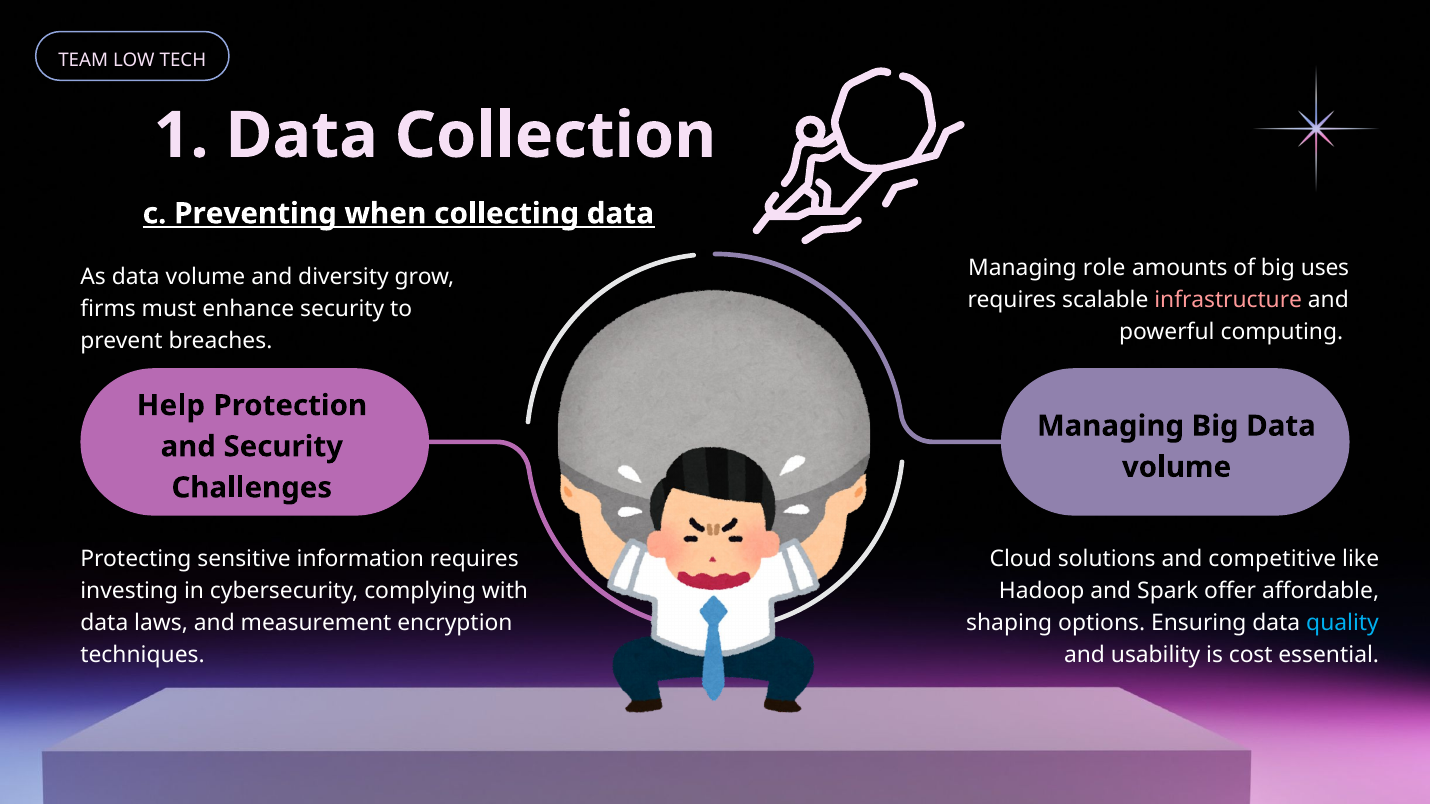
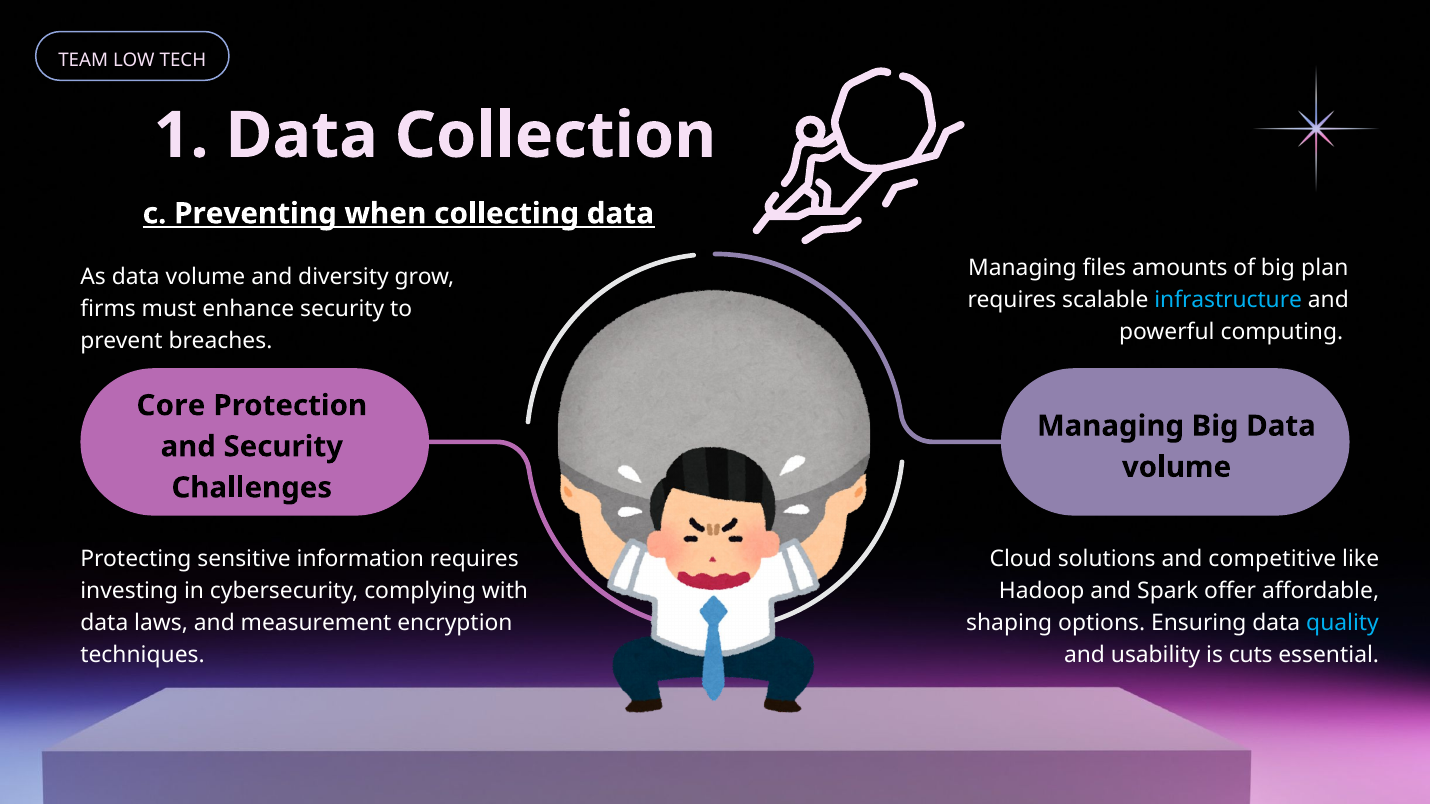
role: role -> files
uses: uses -> plan
infrastructure colour: pink -> light blue
Help: Help -> Core
cost: cost -> cuts
